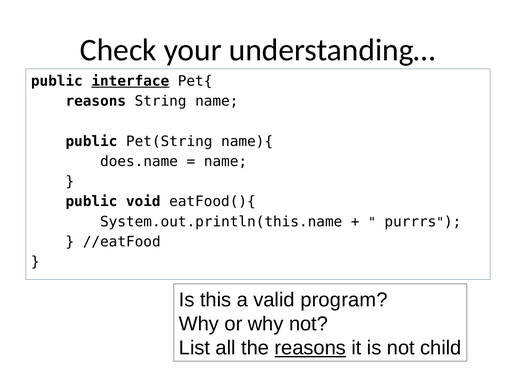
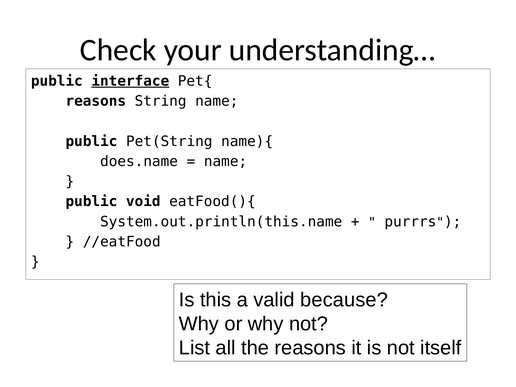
program: program -> because
reasons at (310, 348) underline: present -> none
child: child -> itself
